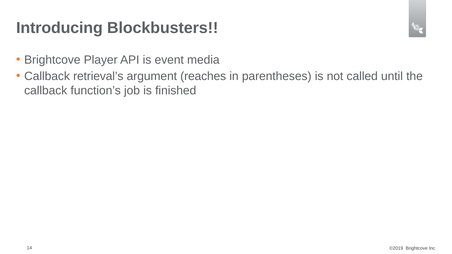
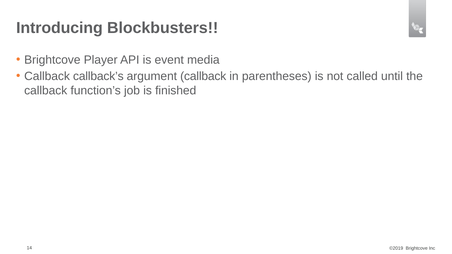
retrieval’s: retrieval’s -> callback’s
argument reaches: reaches -> callback
